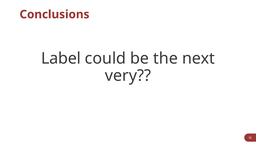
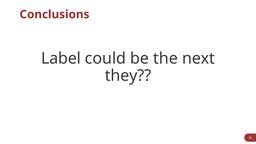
very: very -> they
